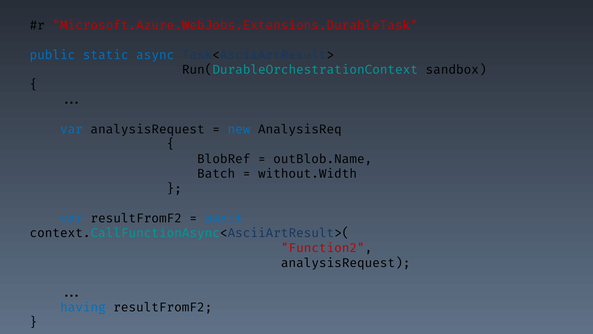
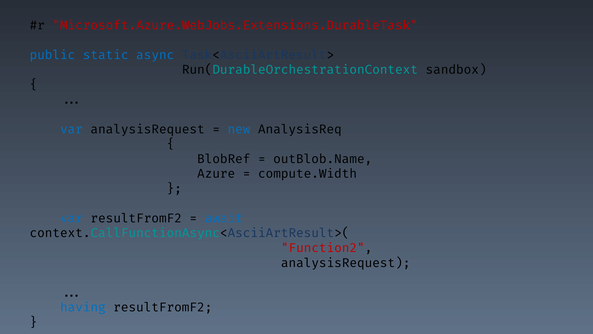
Batch: Batch -> Azure
without.Width: without.Width -> compute.Width
